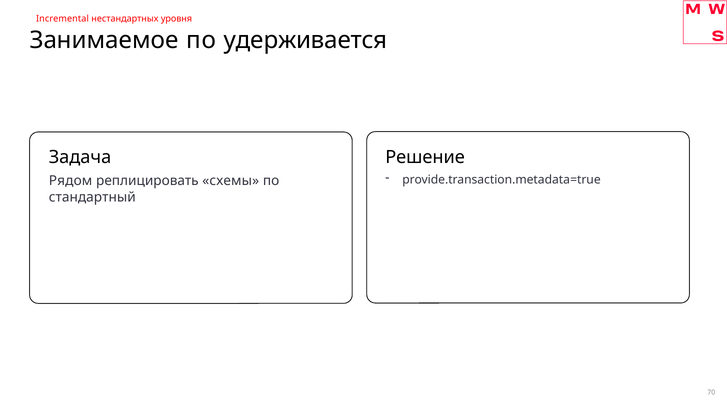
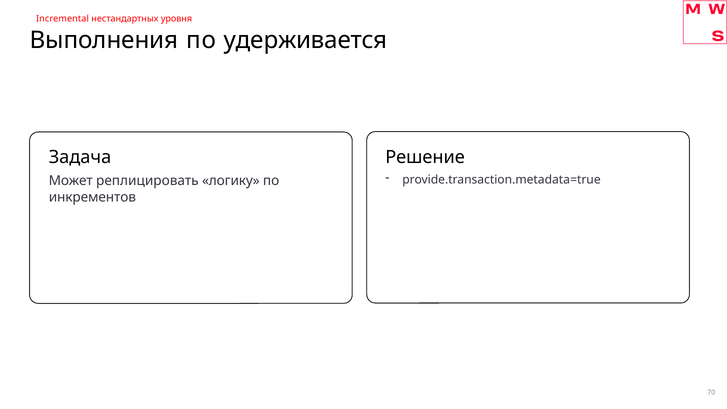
Занимаемое: Занимаемое -> Выполнения
Рядом: Рядом -> Может
схемы: схемы -> логику
стандартный: стандартный -> инкрементов
